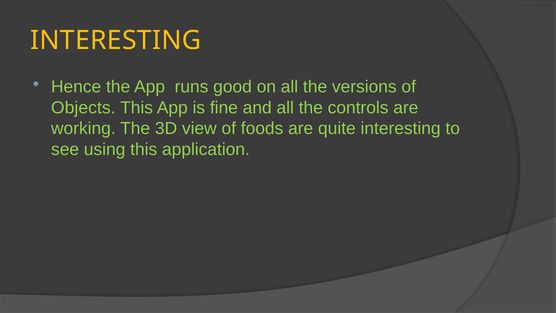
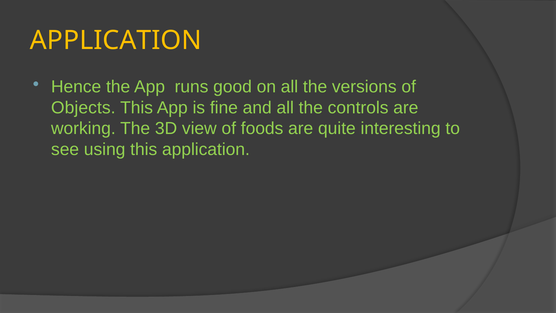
INTERESTING at (116, 40): INTERESTING -> APPLICATION
